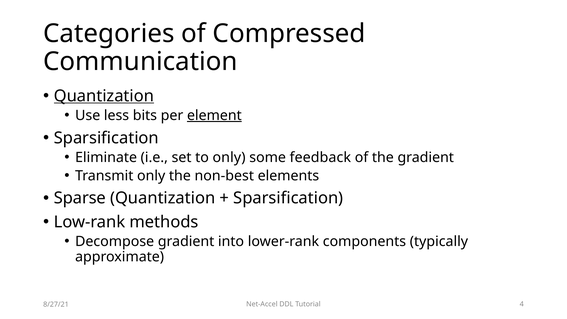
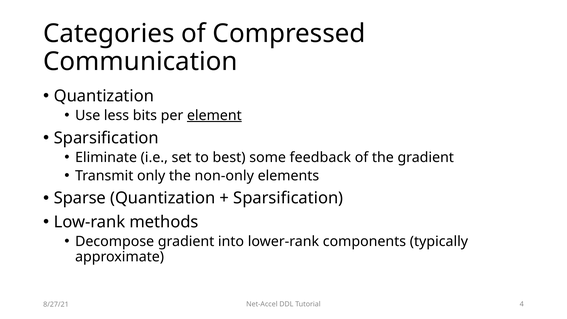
Quantization at (104, 96) underline: present -> none
to only: only -> best
non-best: non-best -> non-only
